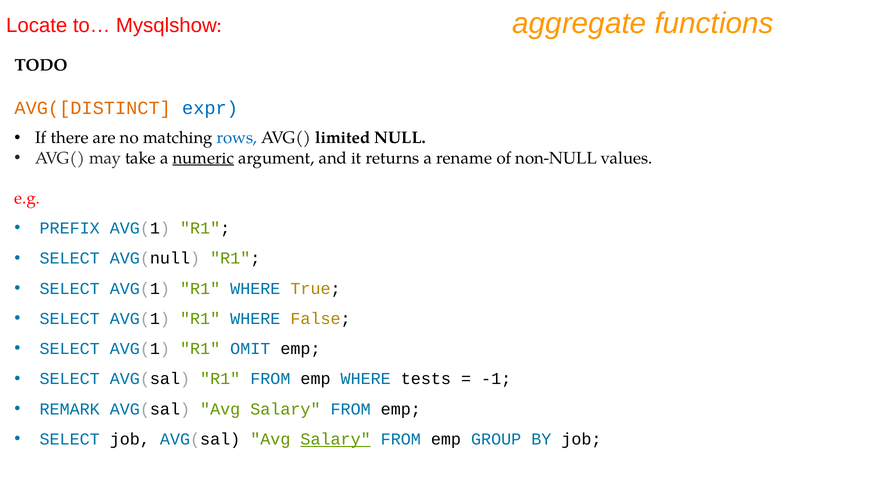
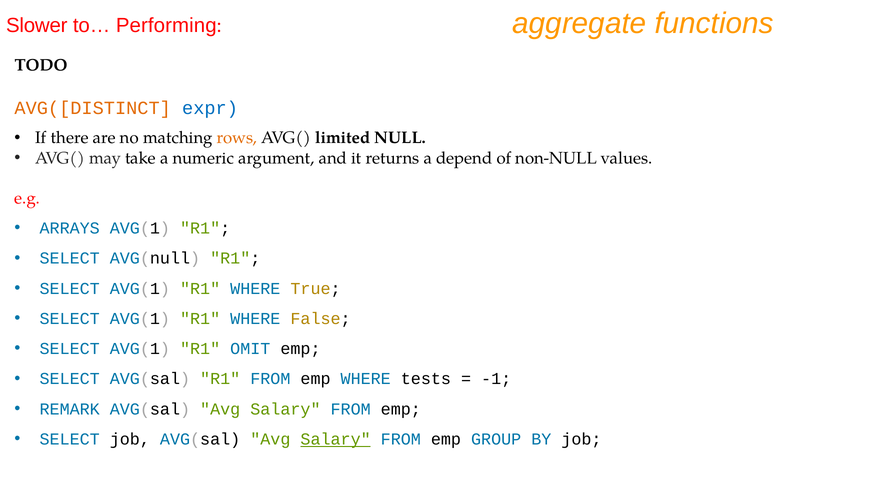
Locate: Locate -> Slower
Mysqlshow: Mysqlshow -> Performing
rows colour: blue -> orange
numeric underline: present -> none
rename: rename -> depend
PREFIX: PREFIX -> ARRAYS
